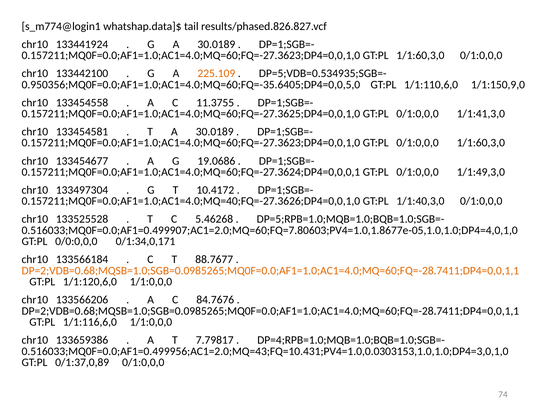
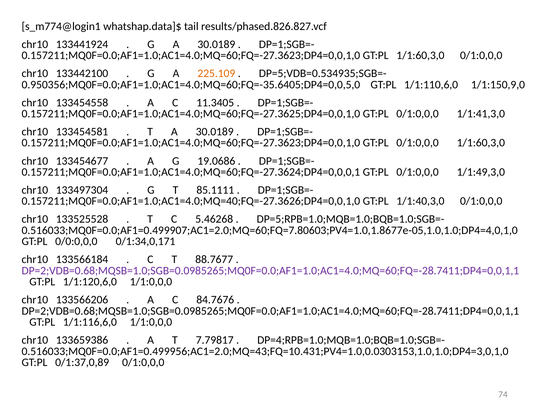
11.3755: 11.3755 -> 11.3405
10.4172: 10.4172 -> 85.1111
DP=2;VDB=0.68;MQSB=1.0;SGB=0.0985265;MQ0F=0.0;AF1=1.0;AC1=4.0;MQ=60;FQ=-28.7411;DP4=0,0,1,1 at (270, 271) colour: orange -> purple
